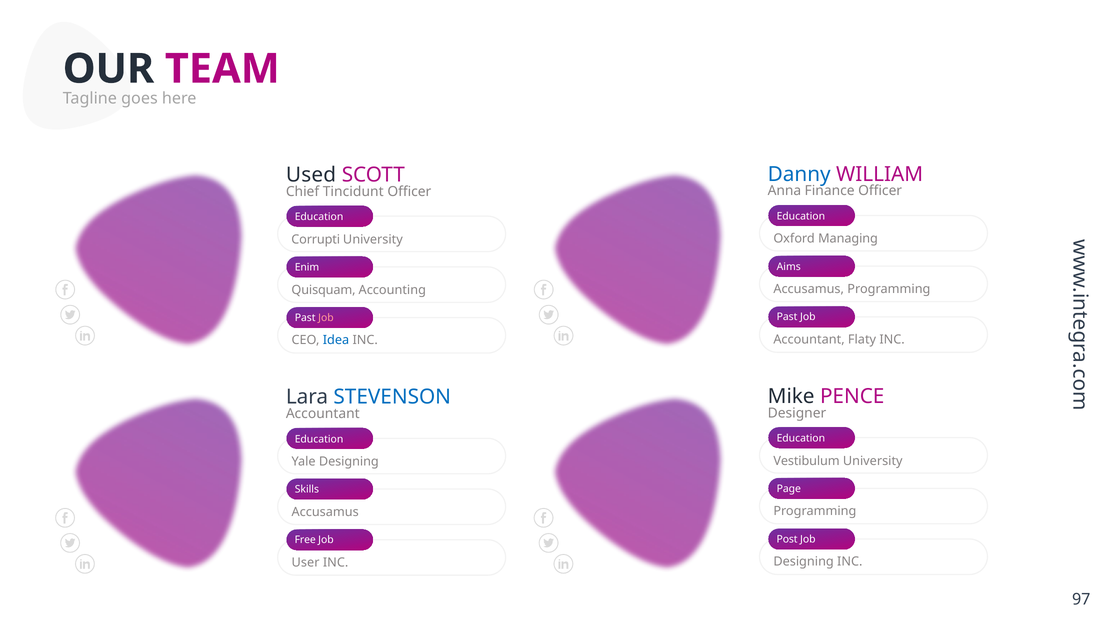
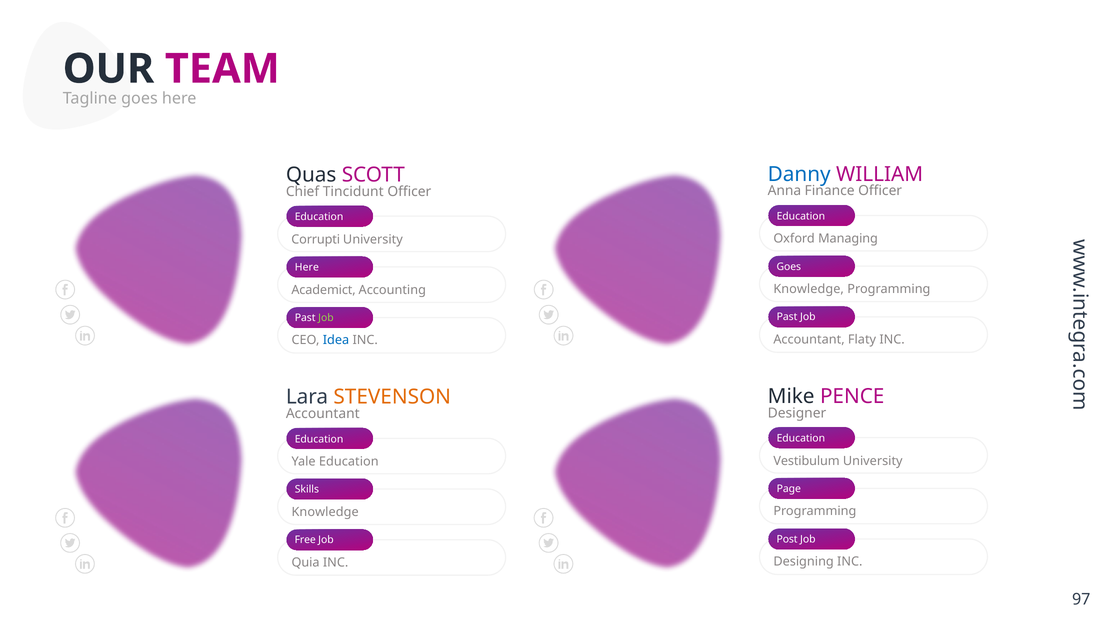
Used: Used -> Quas
Aims at (789, 266): Aims -> Goes
Enim at (307, 267): Enim -> Here
Accusamus at (809, 289): Accusamus -> Knowledge
Quisquam: Quisquam -> Academict
Job at (326, 318) colour: pink -> light green
STEVENSON colour: blue -> orange
Yale Designing: Designing -> Education
Accusamus at (325, 512): Accusamus -> Knowledge
User: User -> Quia
